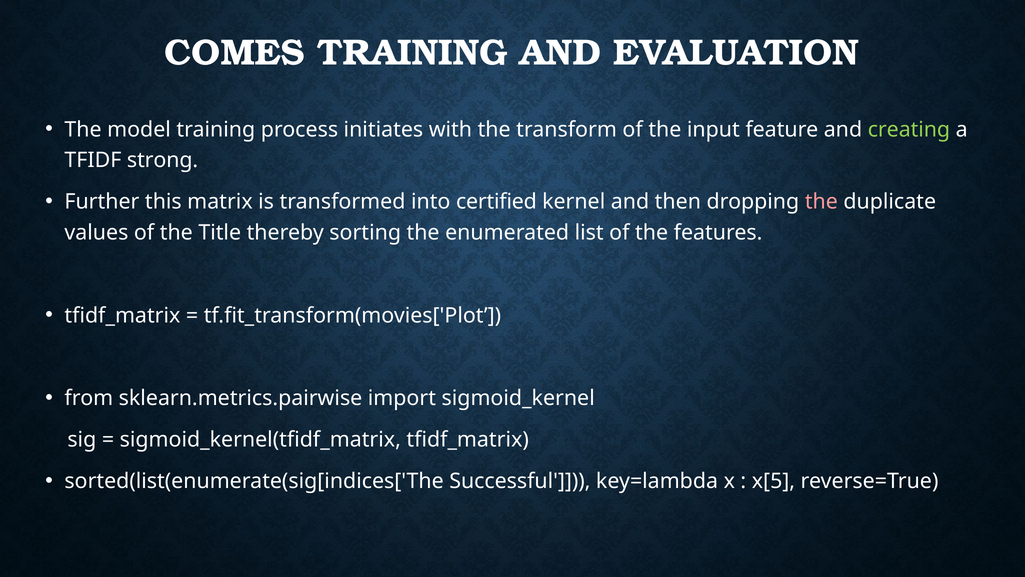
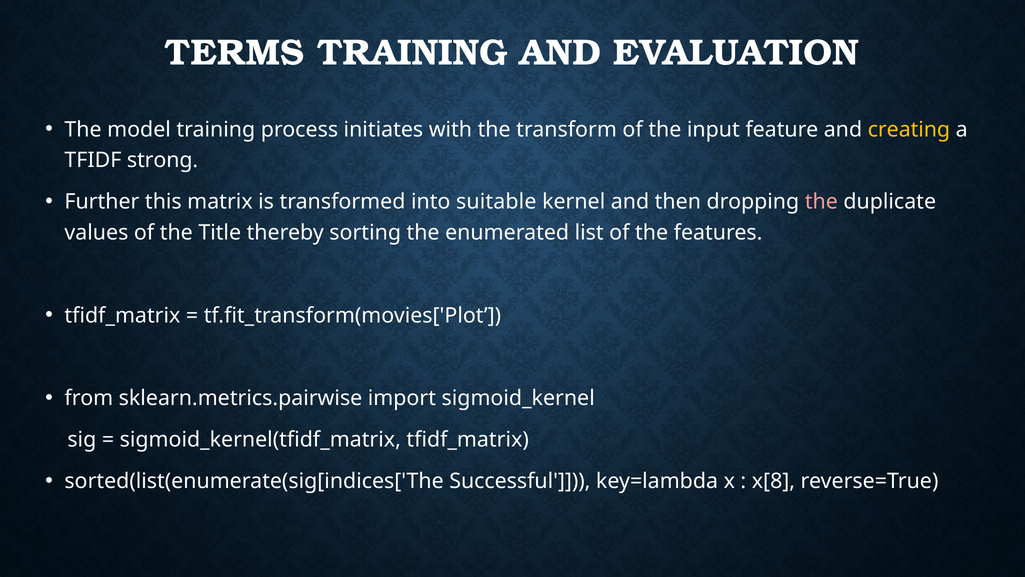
COMES: COMES -> TERMS
creating colour: light green -> yellow
certified: certified -> suitable
x[5: x[5 -> x[8
